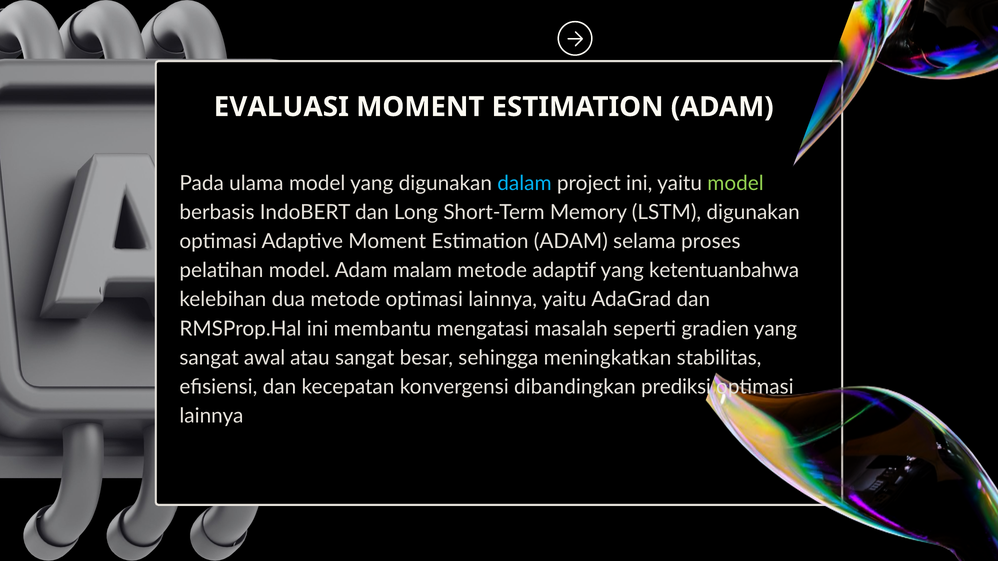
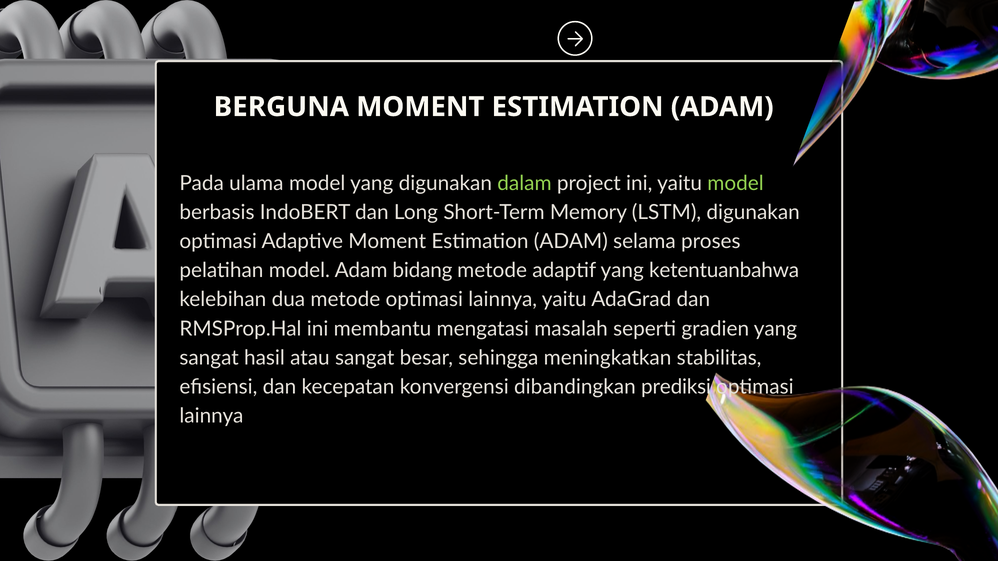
EVALUASI: EVALUASI -> BERGUNA
dalam colour: light blue -> light green
malam: malam -> bidang
awal: awal -> hasil
